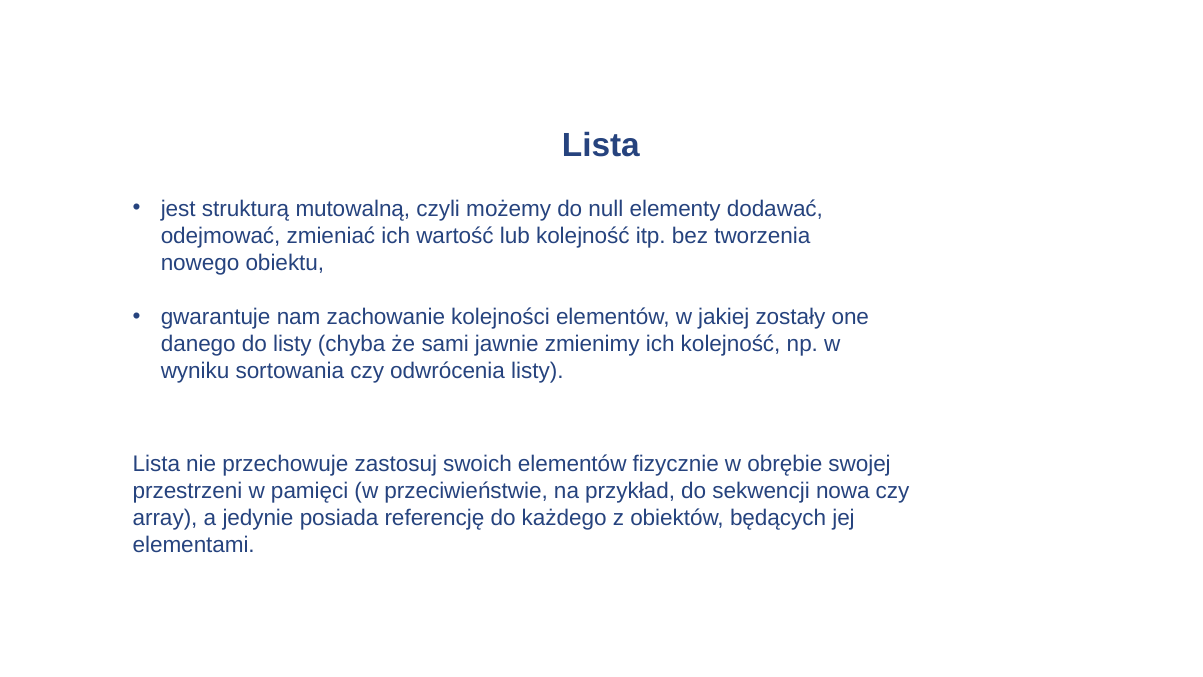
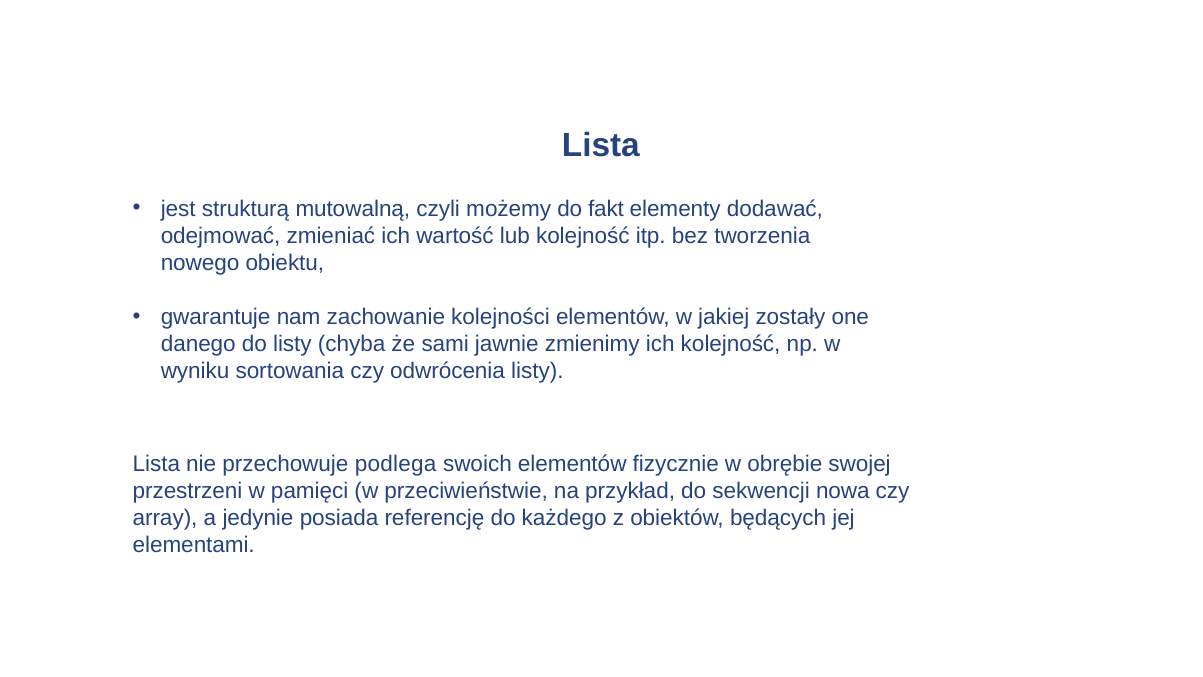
null: null -> fakt
zastosuj: zastosuj -> podlega
